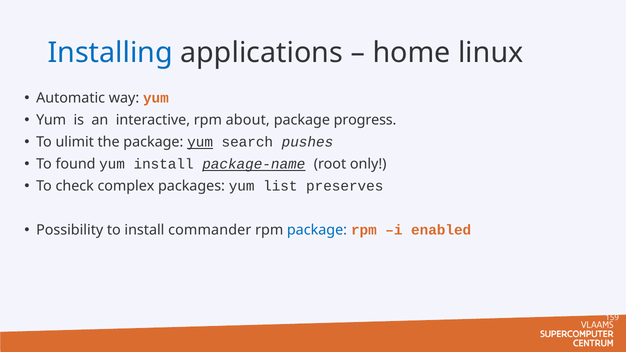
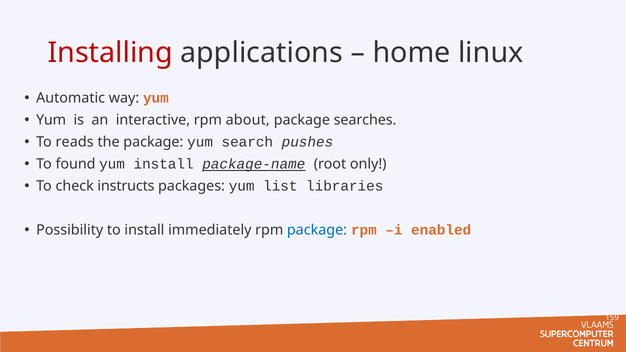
Installing colour: blue -> red
progress: progress -> searches
ulimit: ulimit -> reads
yum at (200, 142) underline: present -> none
complex: complex -> instructs
preserves: preserves -> libraries
commander: commander -> immediately
